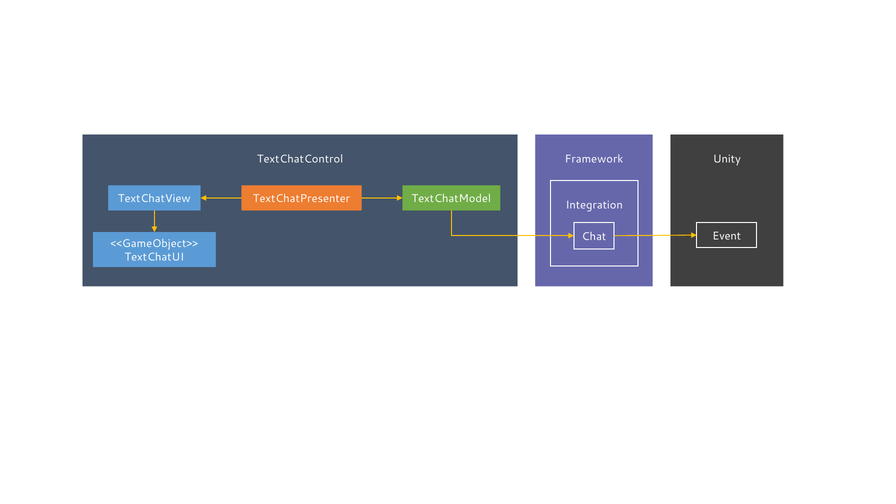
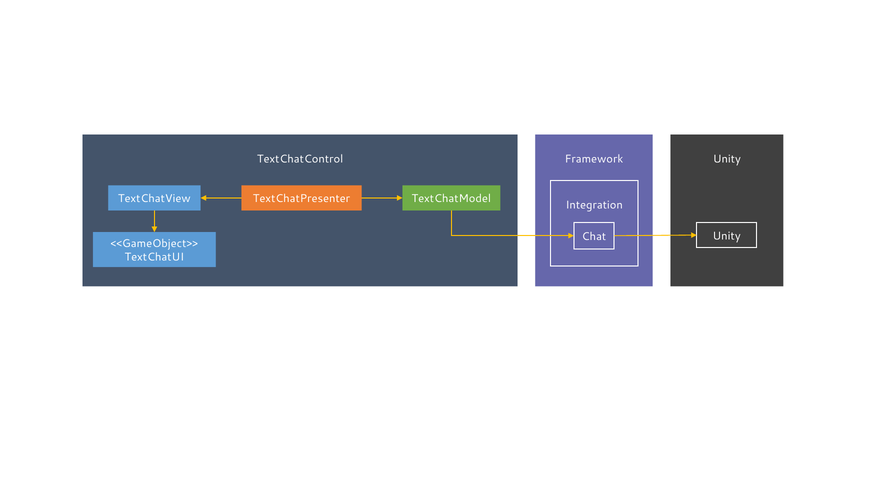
Event at (727, 236): Event -> Unity
